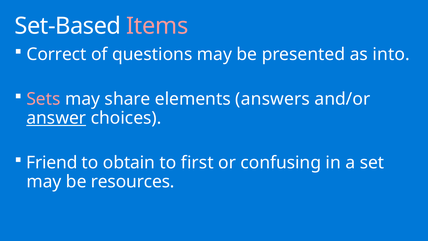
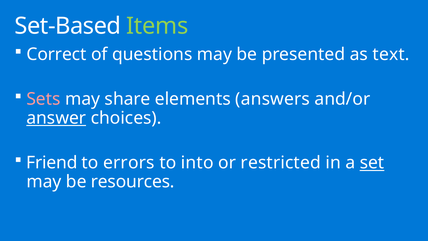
Items colour: pink -> light green
into: into -> text
obtain: obtain -> errors
first: first -> into
confusing: confusing -> restricted
set underline: none -> present
